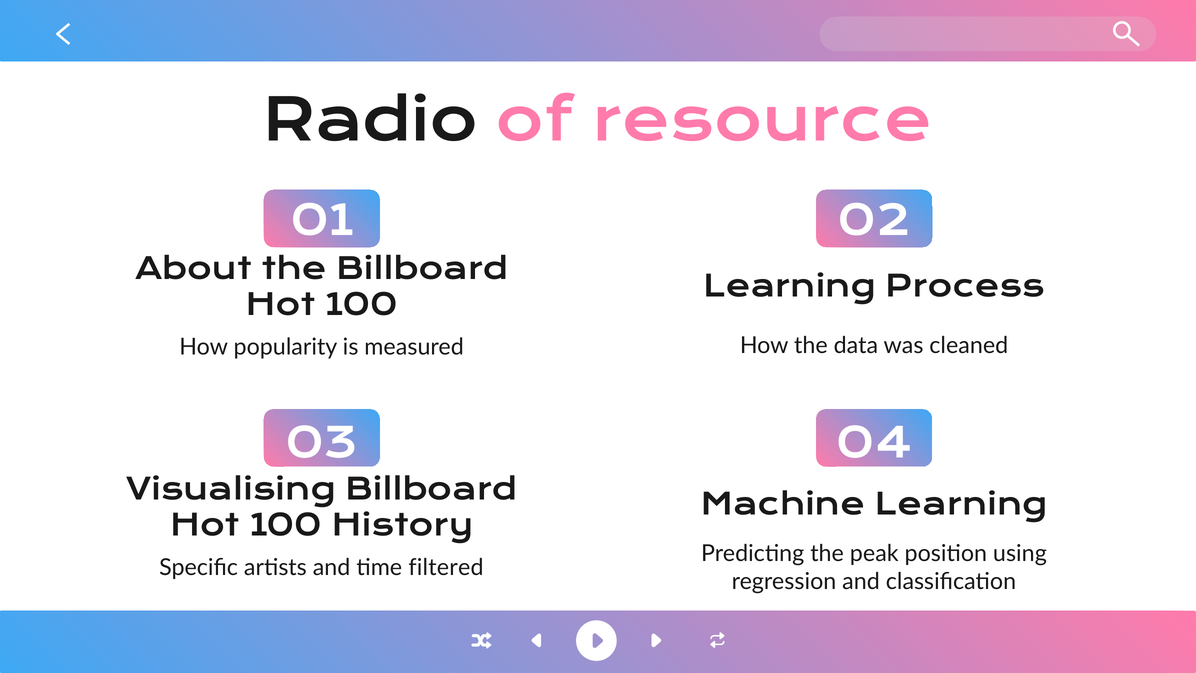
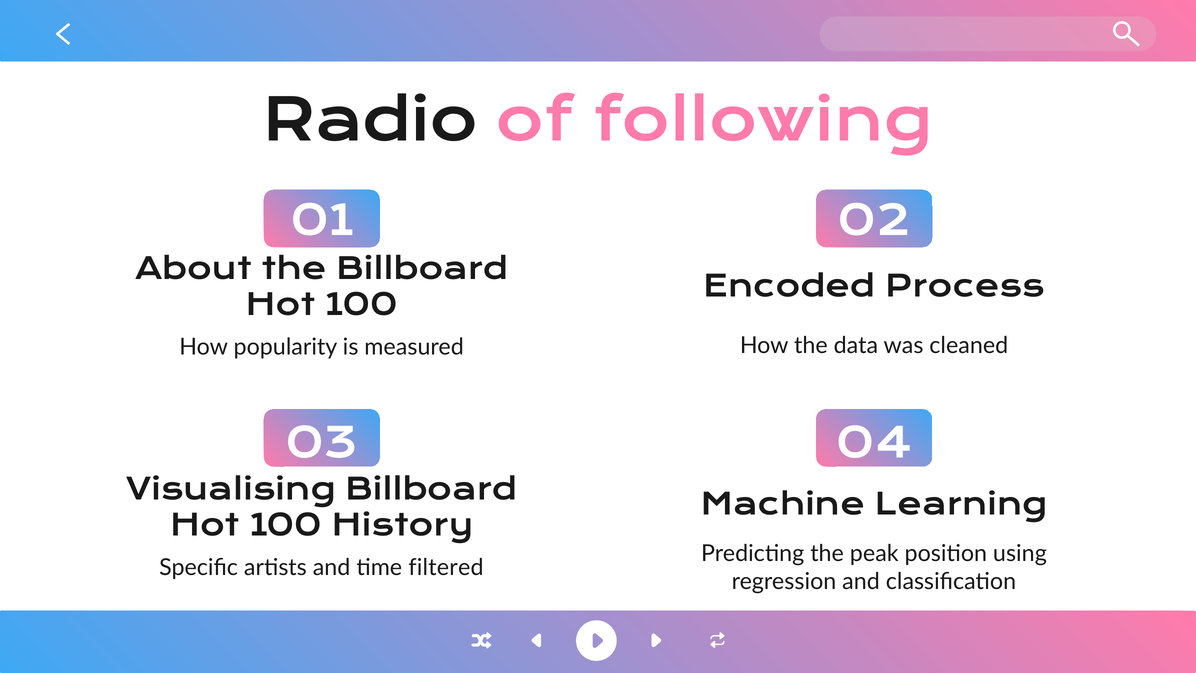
resource: resource -> following
Learning at (789, 287): Learning -> Encoded
